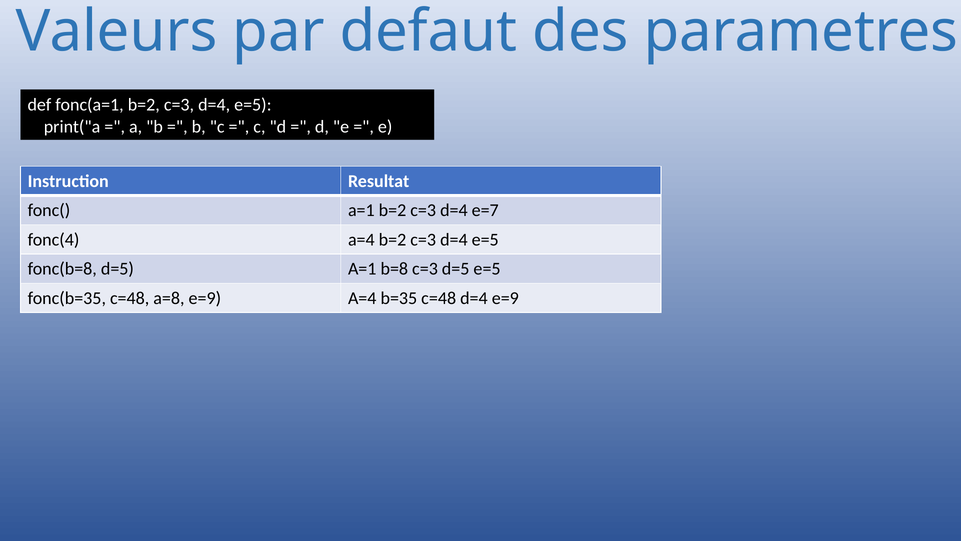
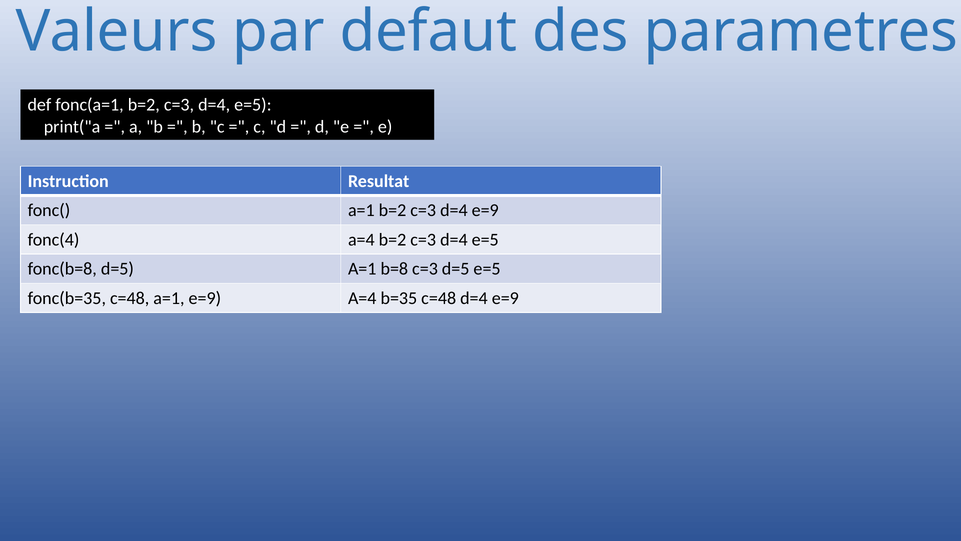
c=3 d=4 e=7: e=7 -> e=9
c=48 a=8: a=8 -> a=1
